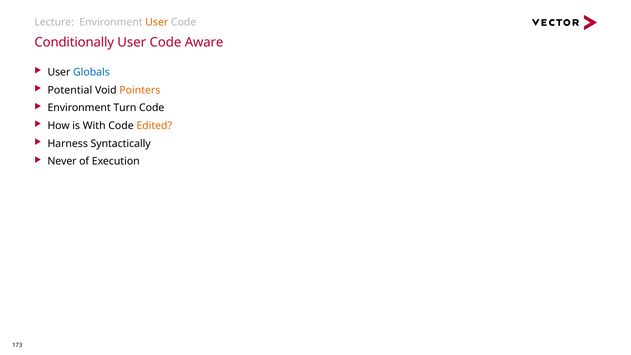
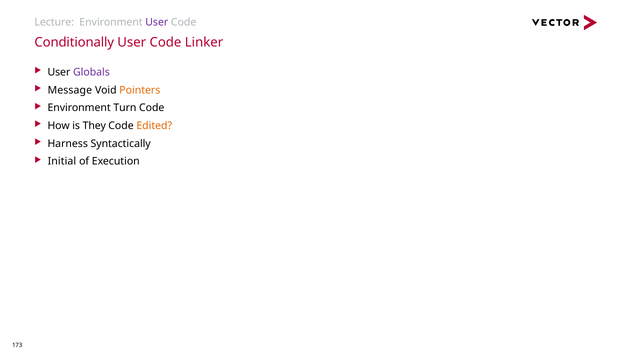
User at (157, 22) colour: orange -> purple
Aware: Aware -> Linker
Globals colour: blue -> purple
Potential: Potential -> Message
With: With -> They
Never: Never -> Initial
